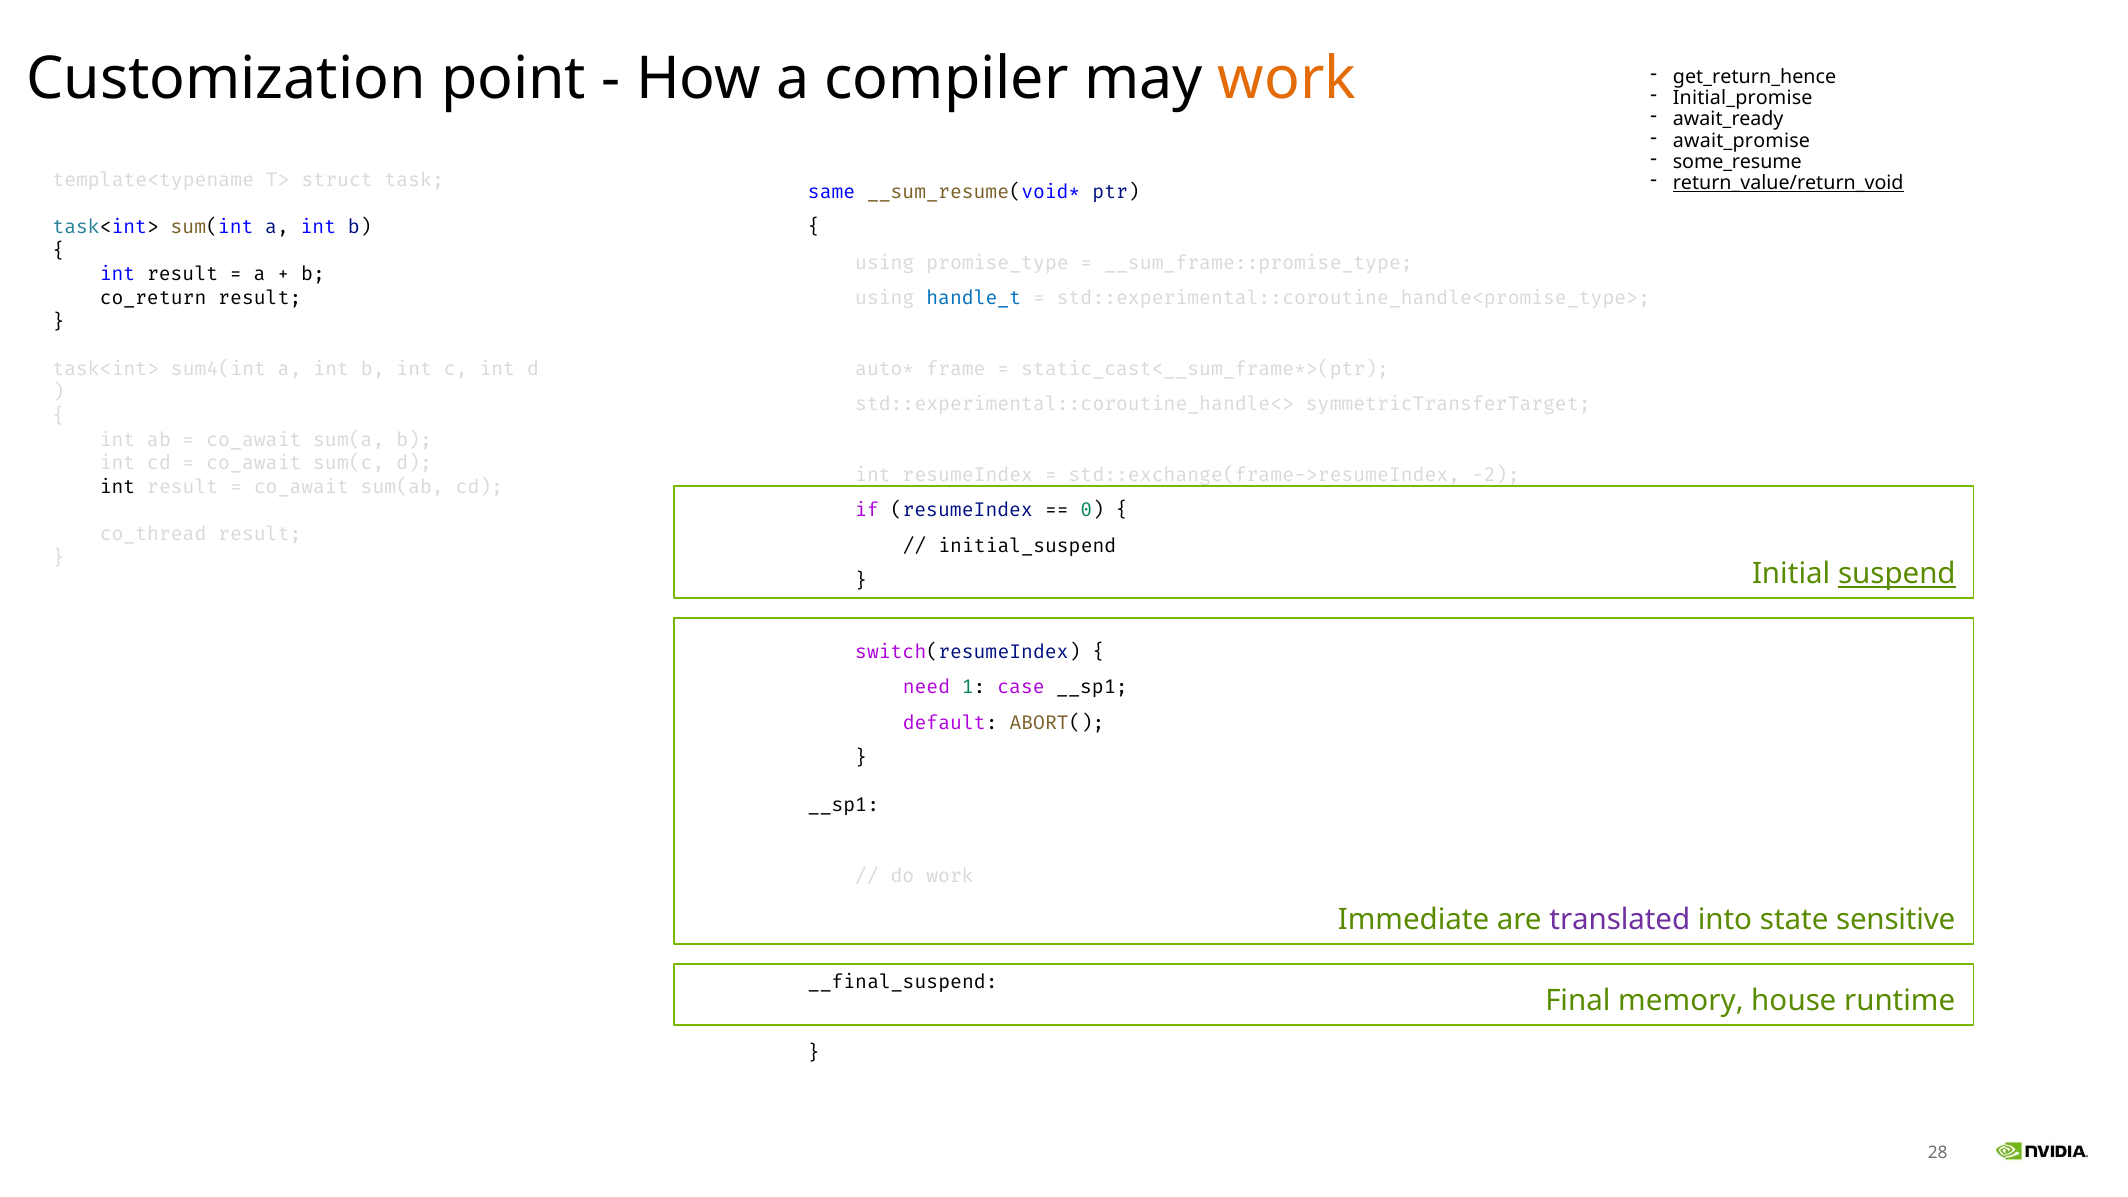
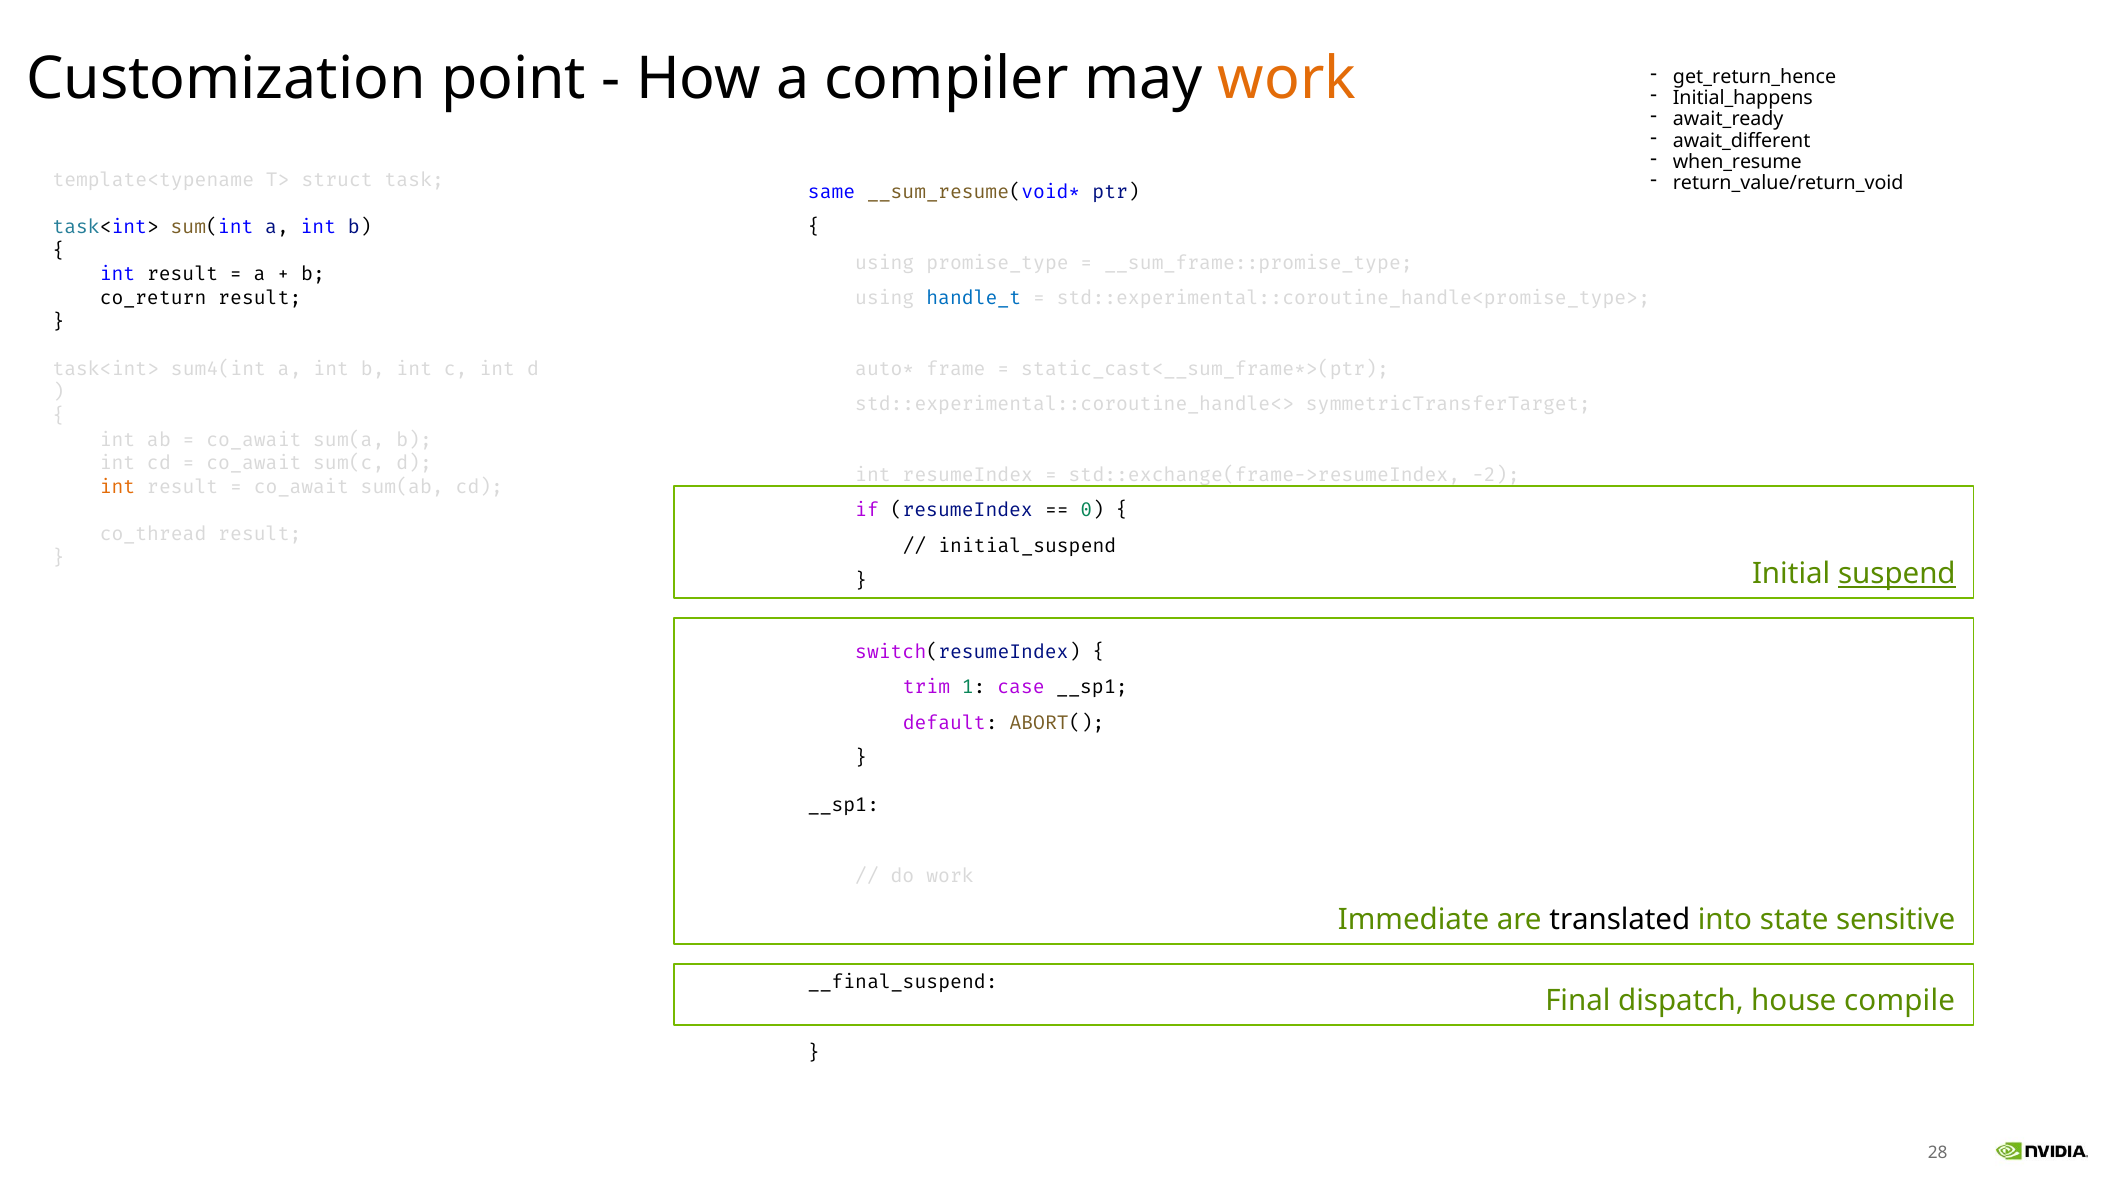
Initial_promise: Initial_promise -> Initial_happens
await_promise: await_promise -> await_different
some_resume: some_resume -> when_resume
return_value/return_void underline: present -> none
int at (117, 487) colour: black -> orange
need: need -> trim
translated colour: purple -> black
memory: memory -> dispatch
runtime: runtime -> compile
